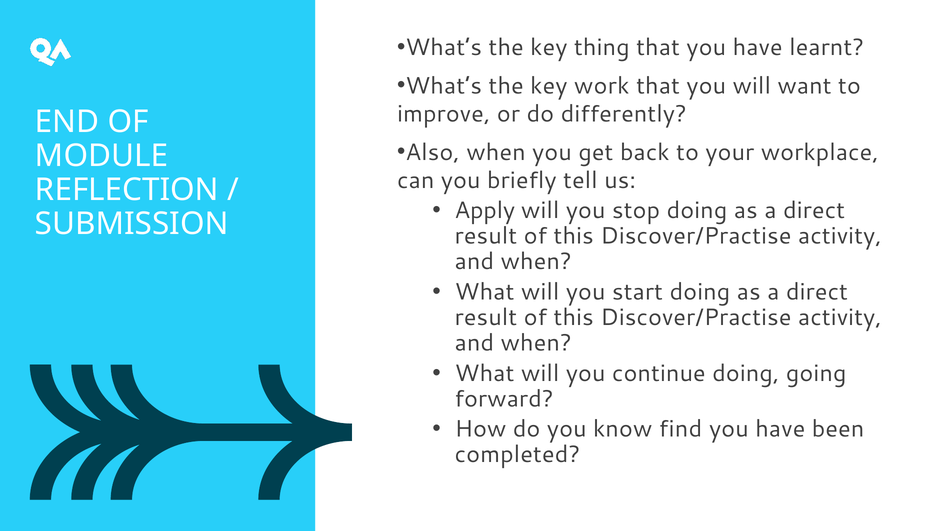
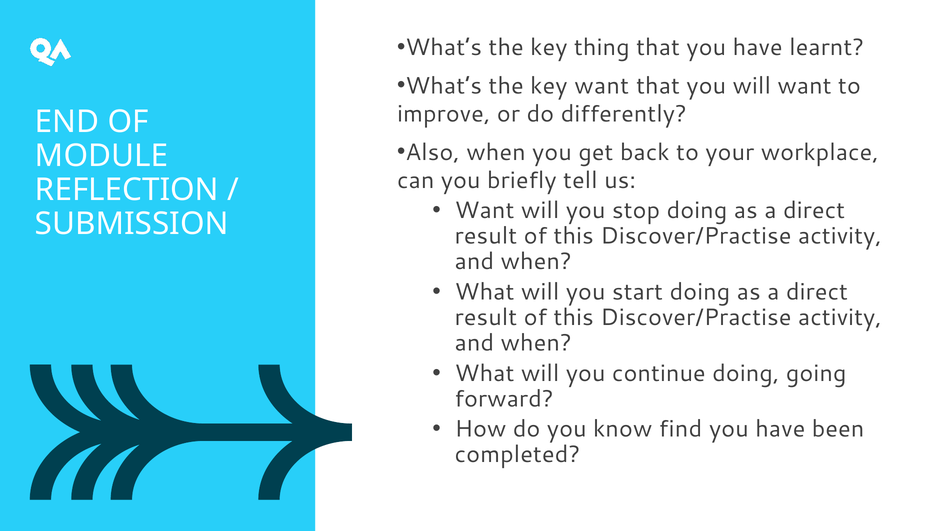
key work: work -> want
Apply at (485, 211): Apply -> Want
